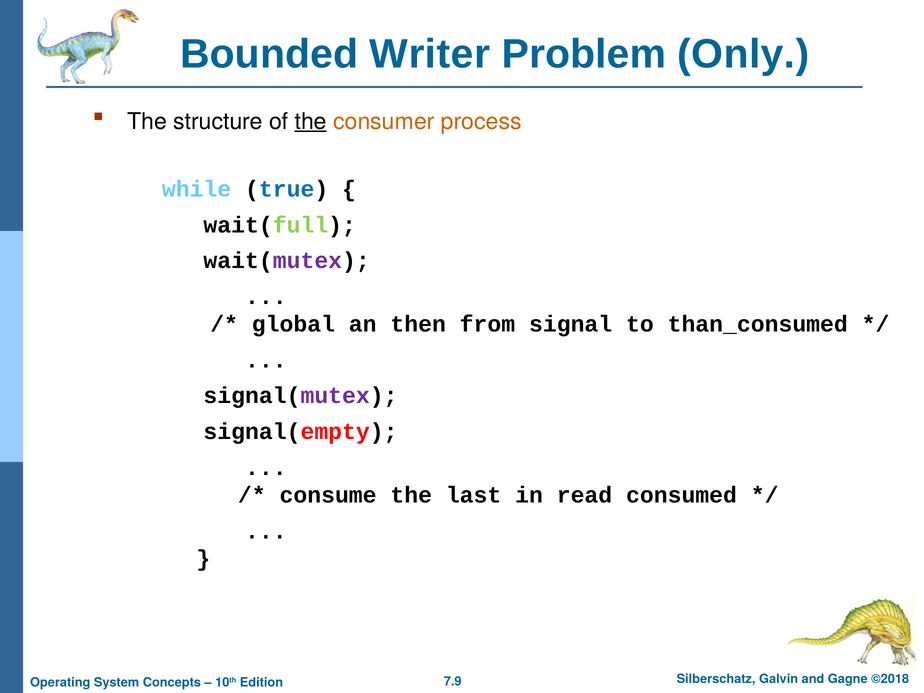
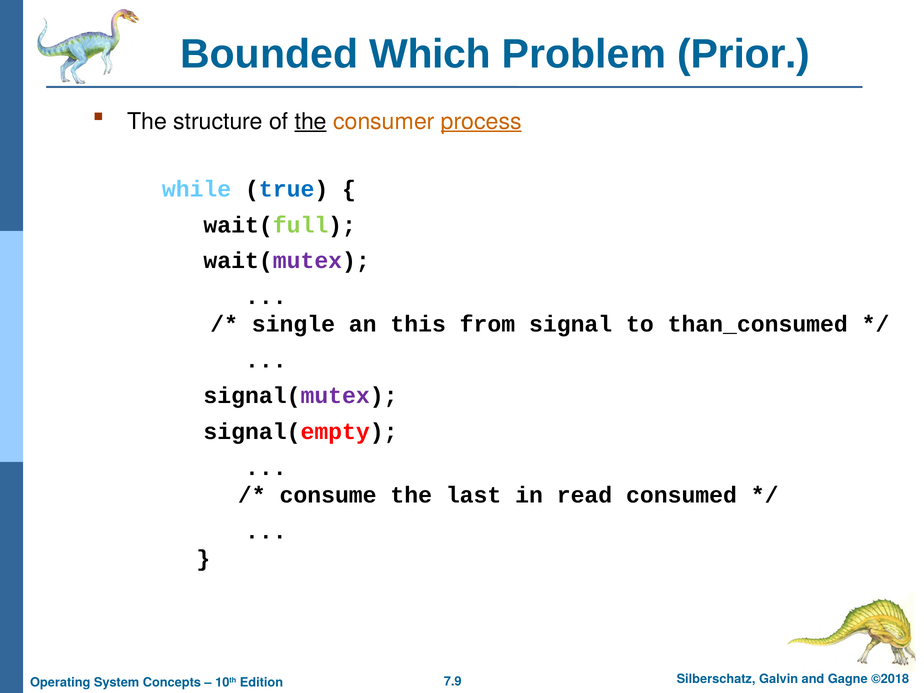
Writer: Writer -> Which
Only: Only -> Prior
process underline: none -> present
global: global -> single
then: then -> this
